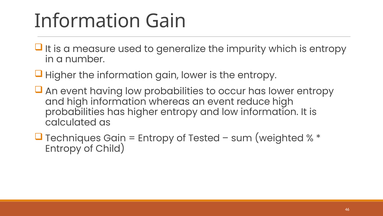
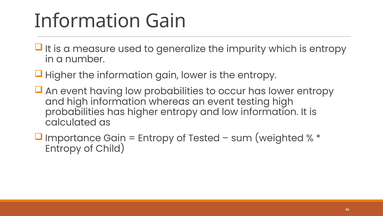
reduce: reduce -> testing
Techniques: Techniques -> Importance
